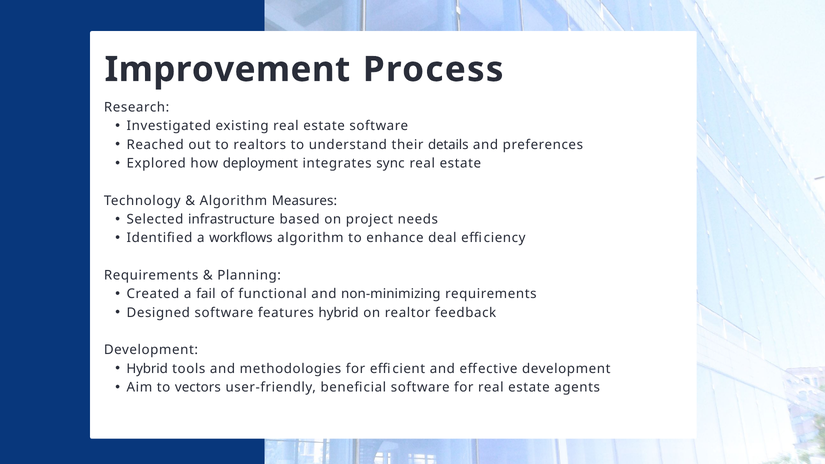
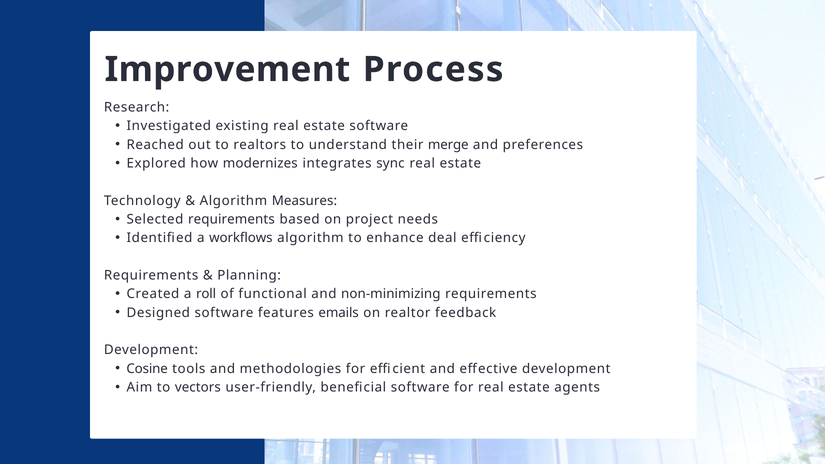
details: details -> merge
deployment: deployment -> modernizes
Selected infrastructure: infrastructure -> requirements
fail: fail -> roll
features hybrid: hybrid -> emails
Hybrid at (147, 369): Hybrid -> Cosine
